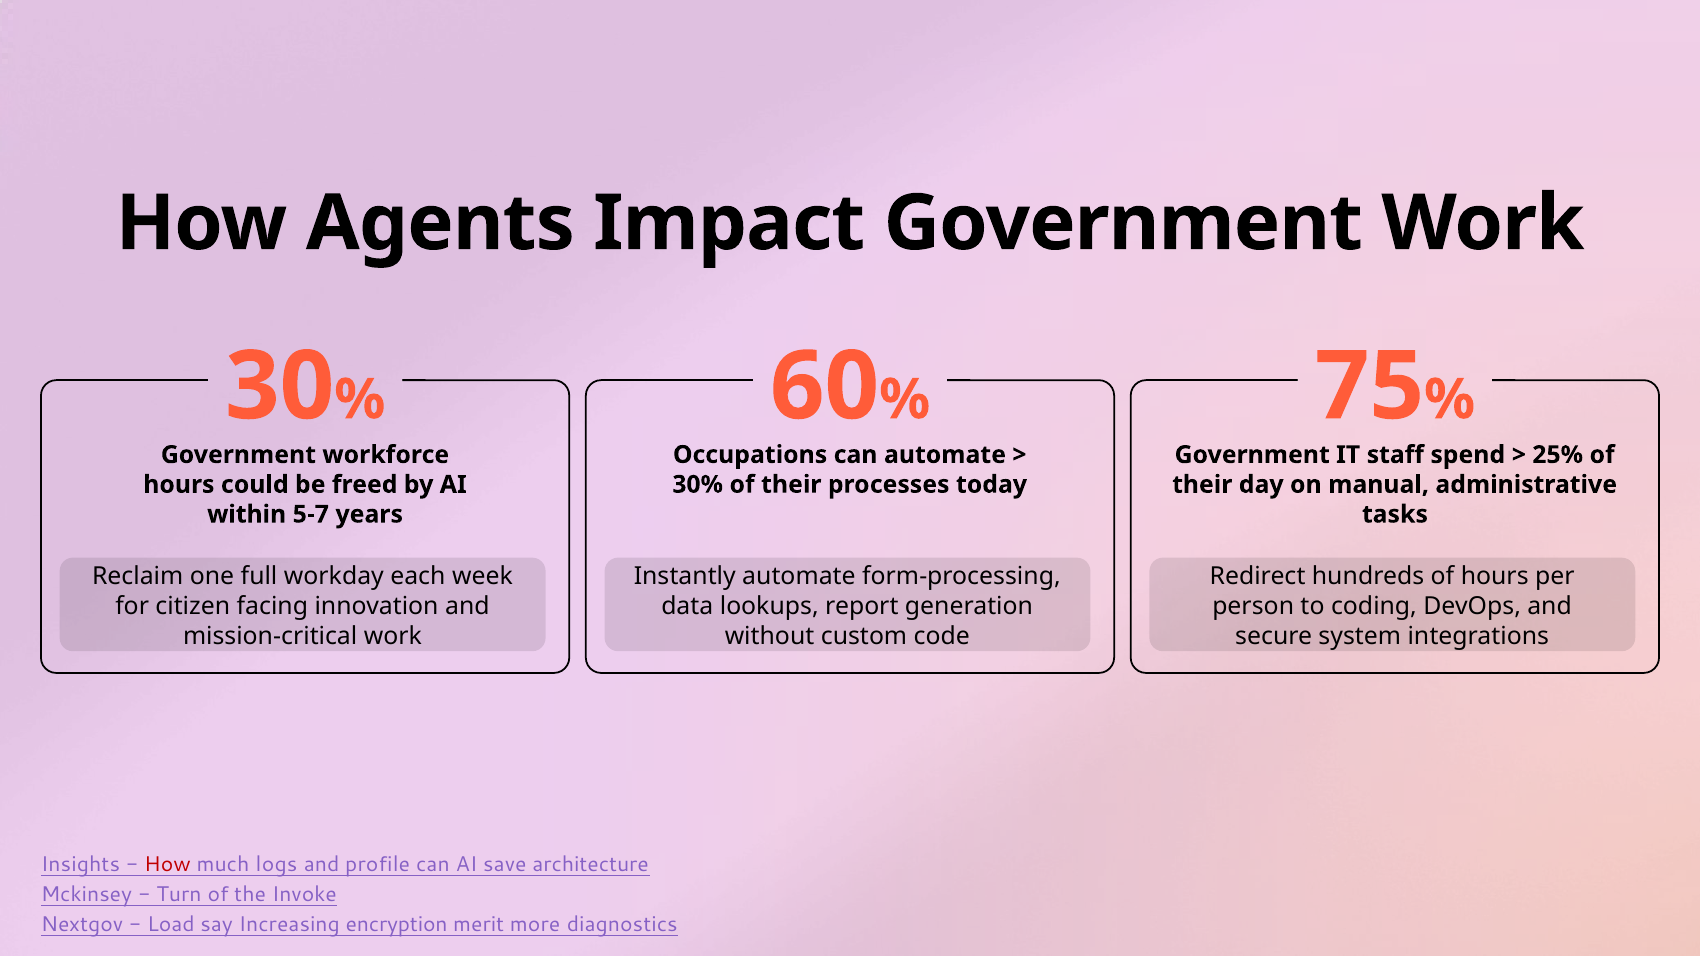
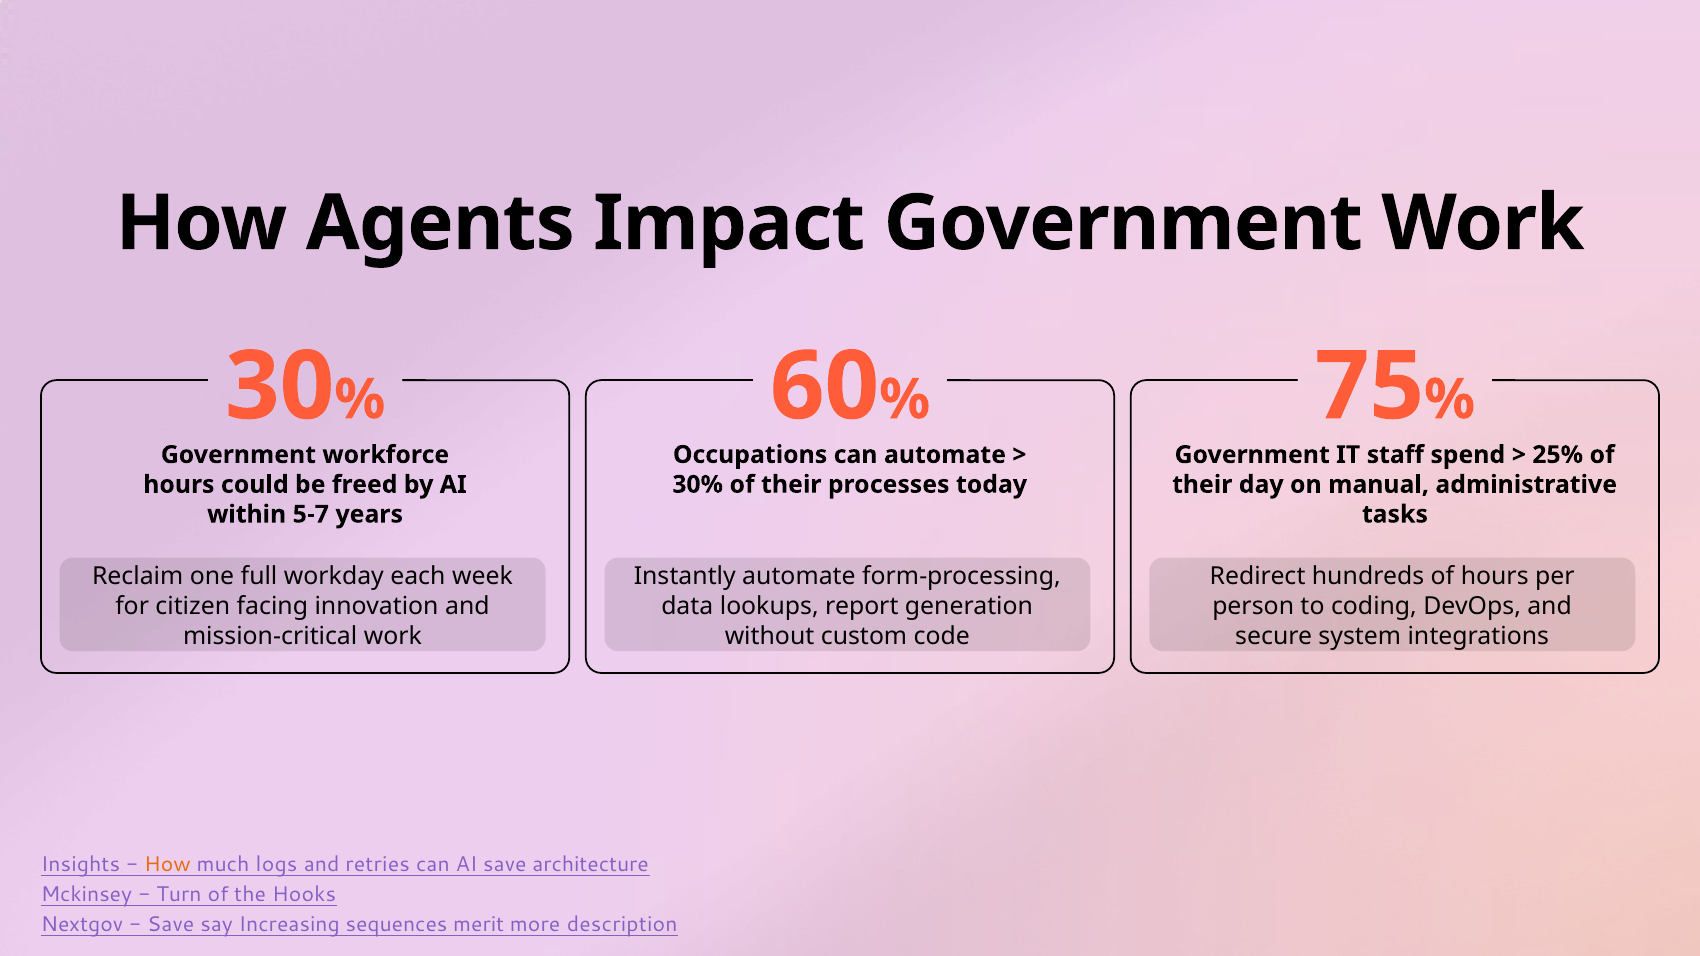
How at (167, 865) colour: red -> orange
profile: profile -> retries
Invoke: Invoke -> Hooks
Load at (171, 925): Load -> Save
encryption: encryption -> sequences
diagnostics: diagnostics -> description
